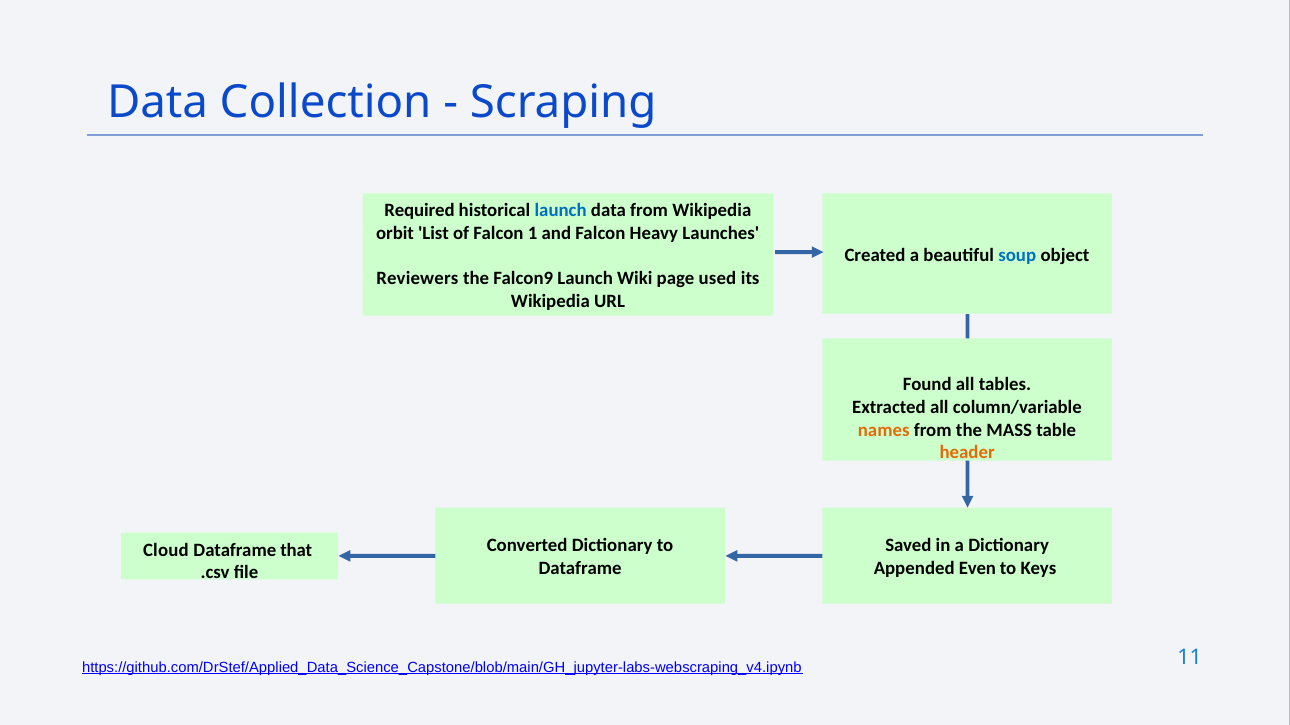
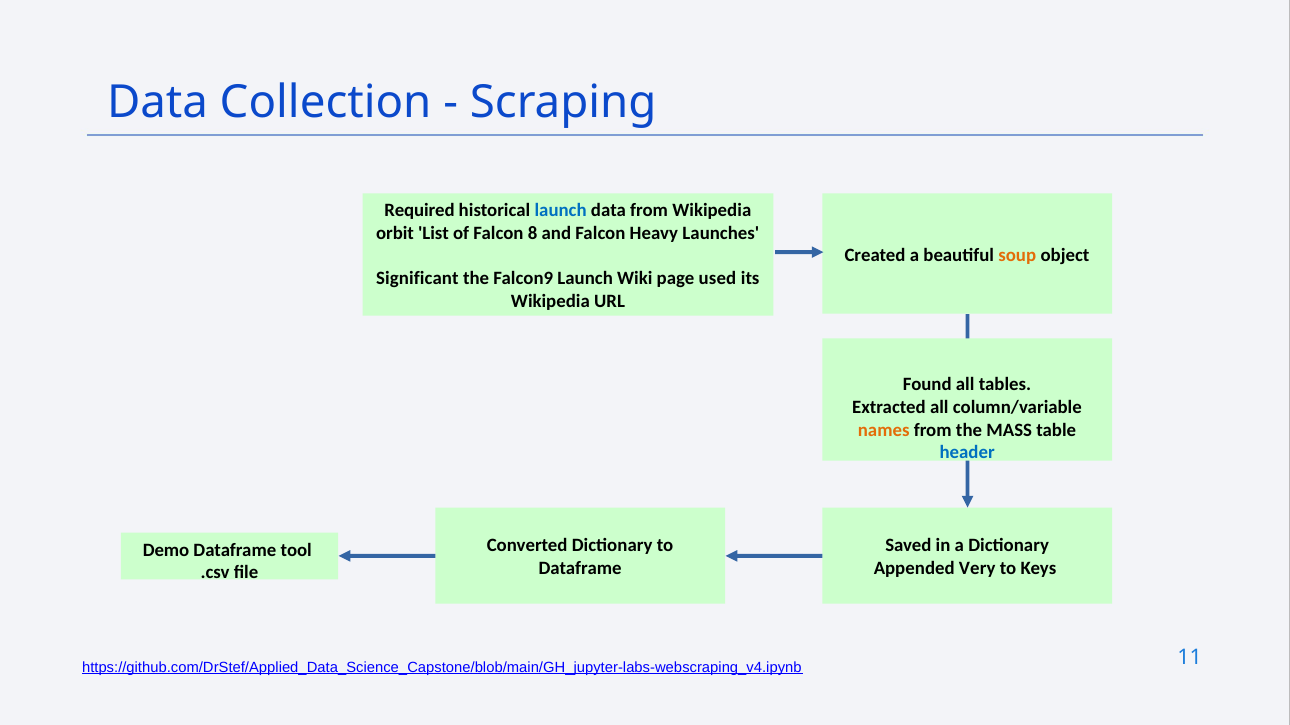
1: 1 -> 8
soup colour: blue -> orange
Reviewers: Reviewers -> Significant
header colour: orange -> blue
Cloud: Cloud -> Demo
that: that -> tool
Even: Even -> Very
